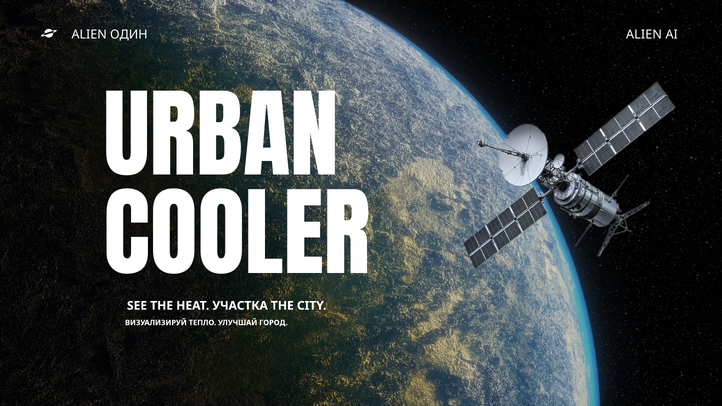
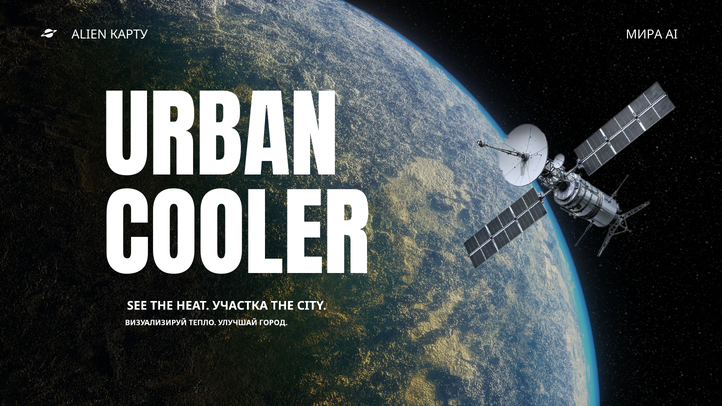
ОДИН: ОДИН -> КАРТУ
ALIEN at (644, 35): ALIEN -> МИРА
